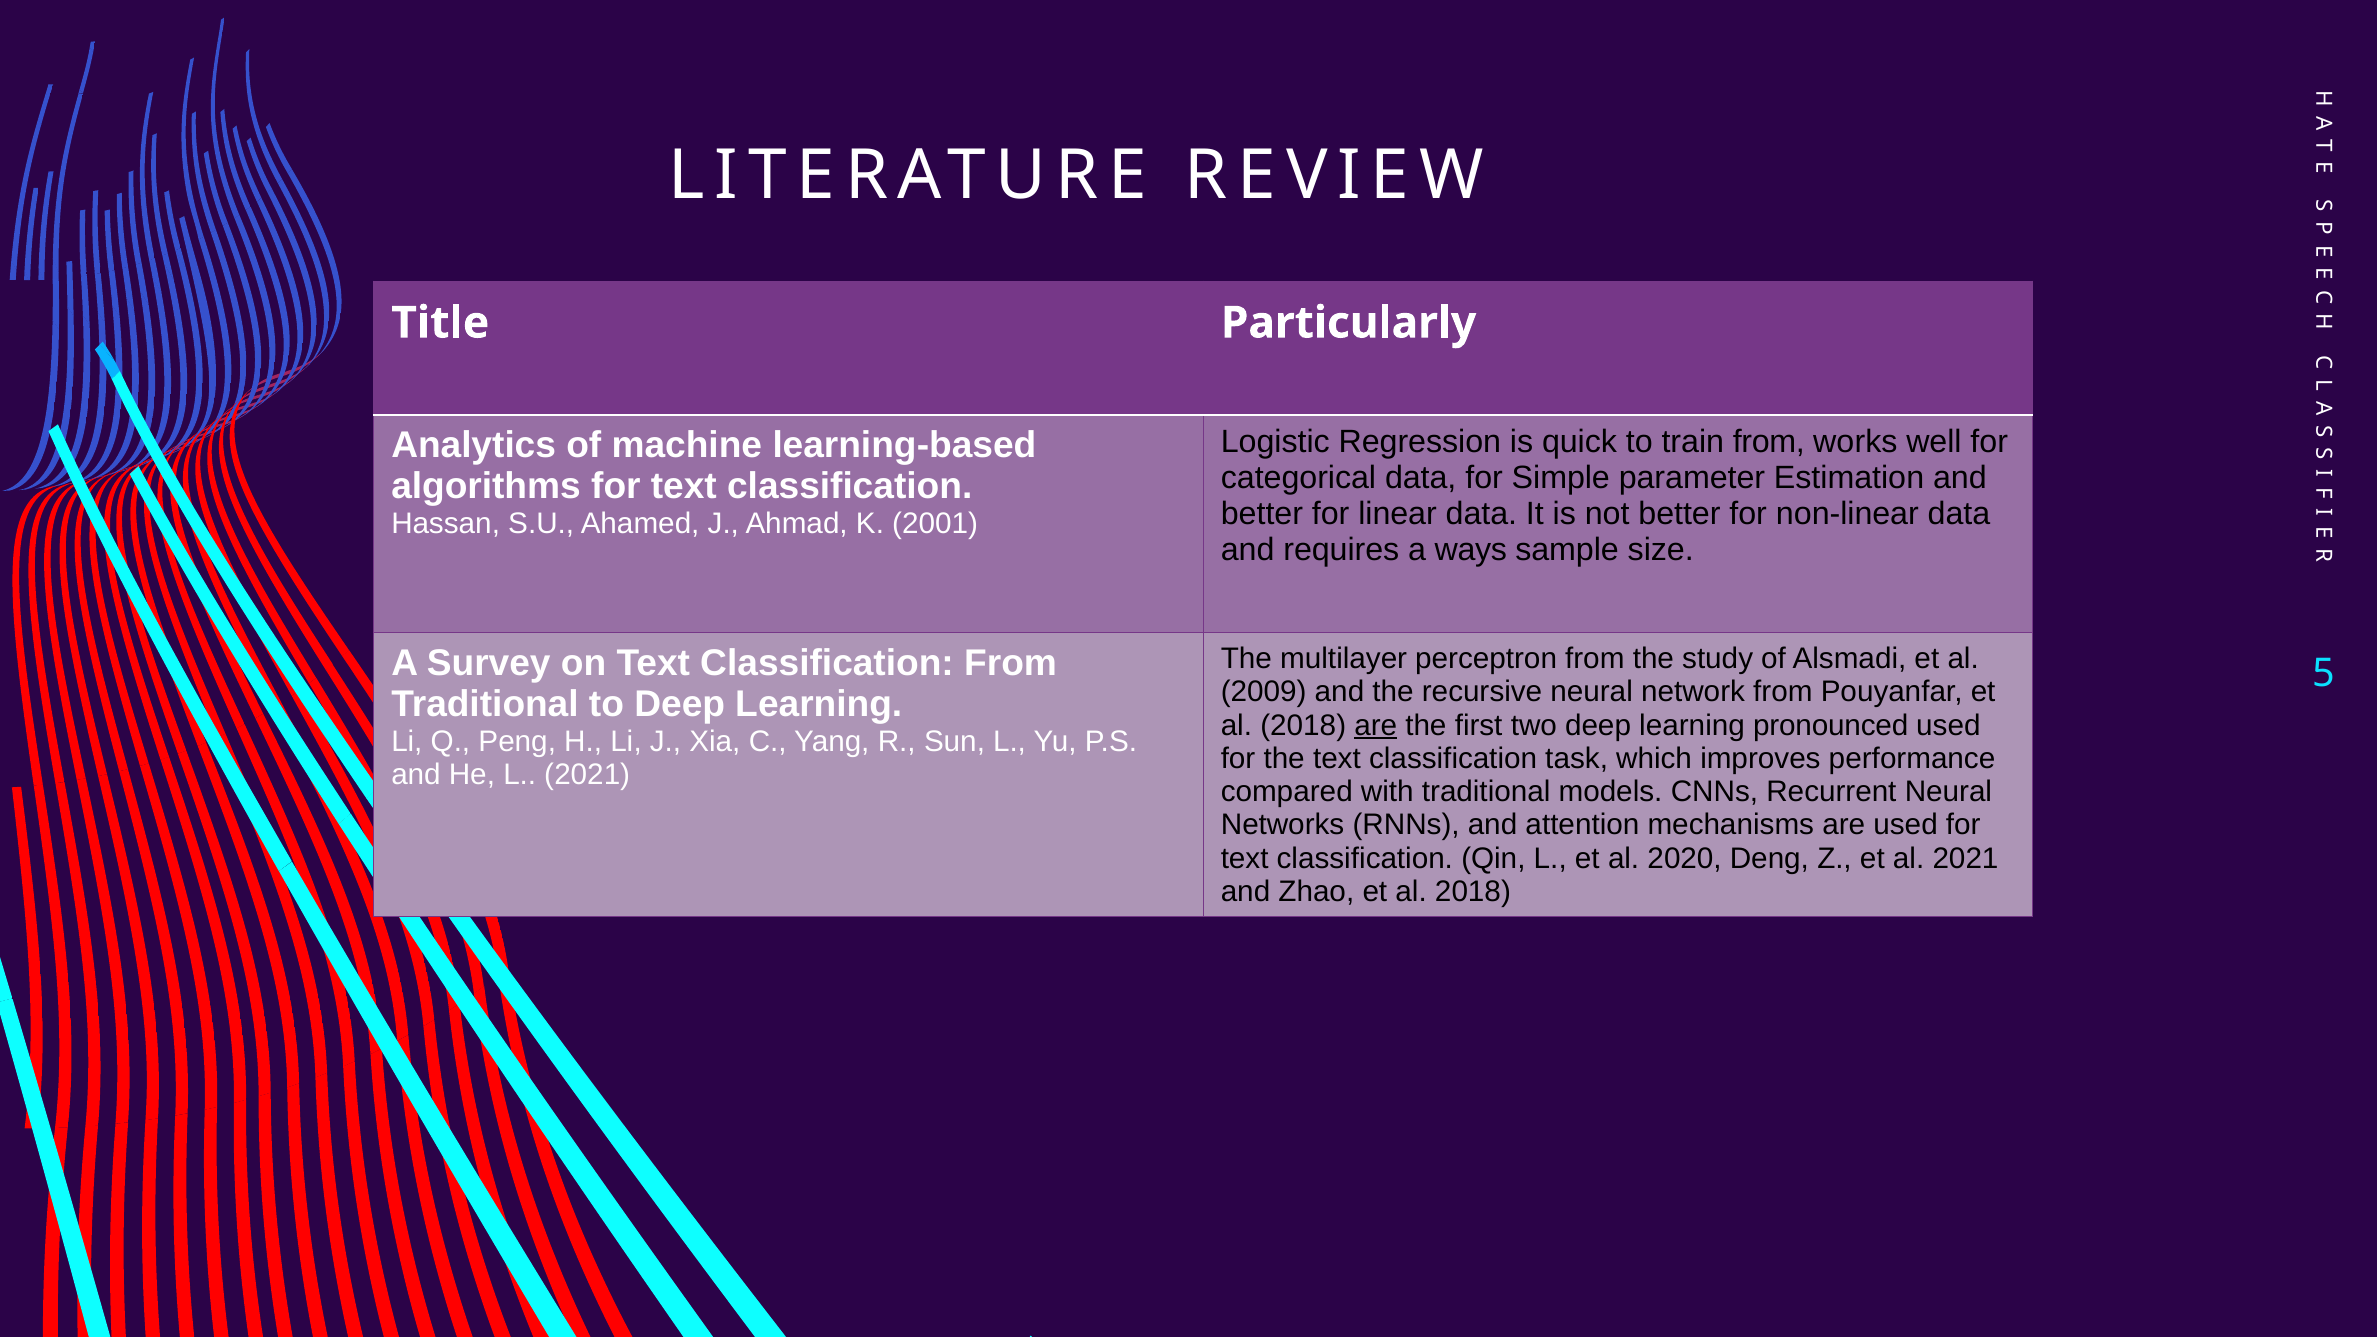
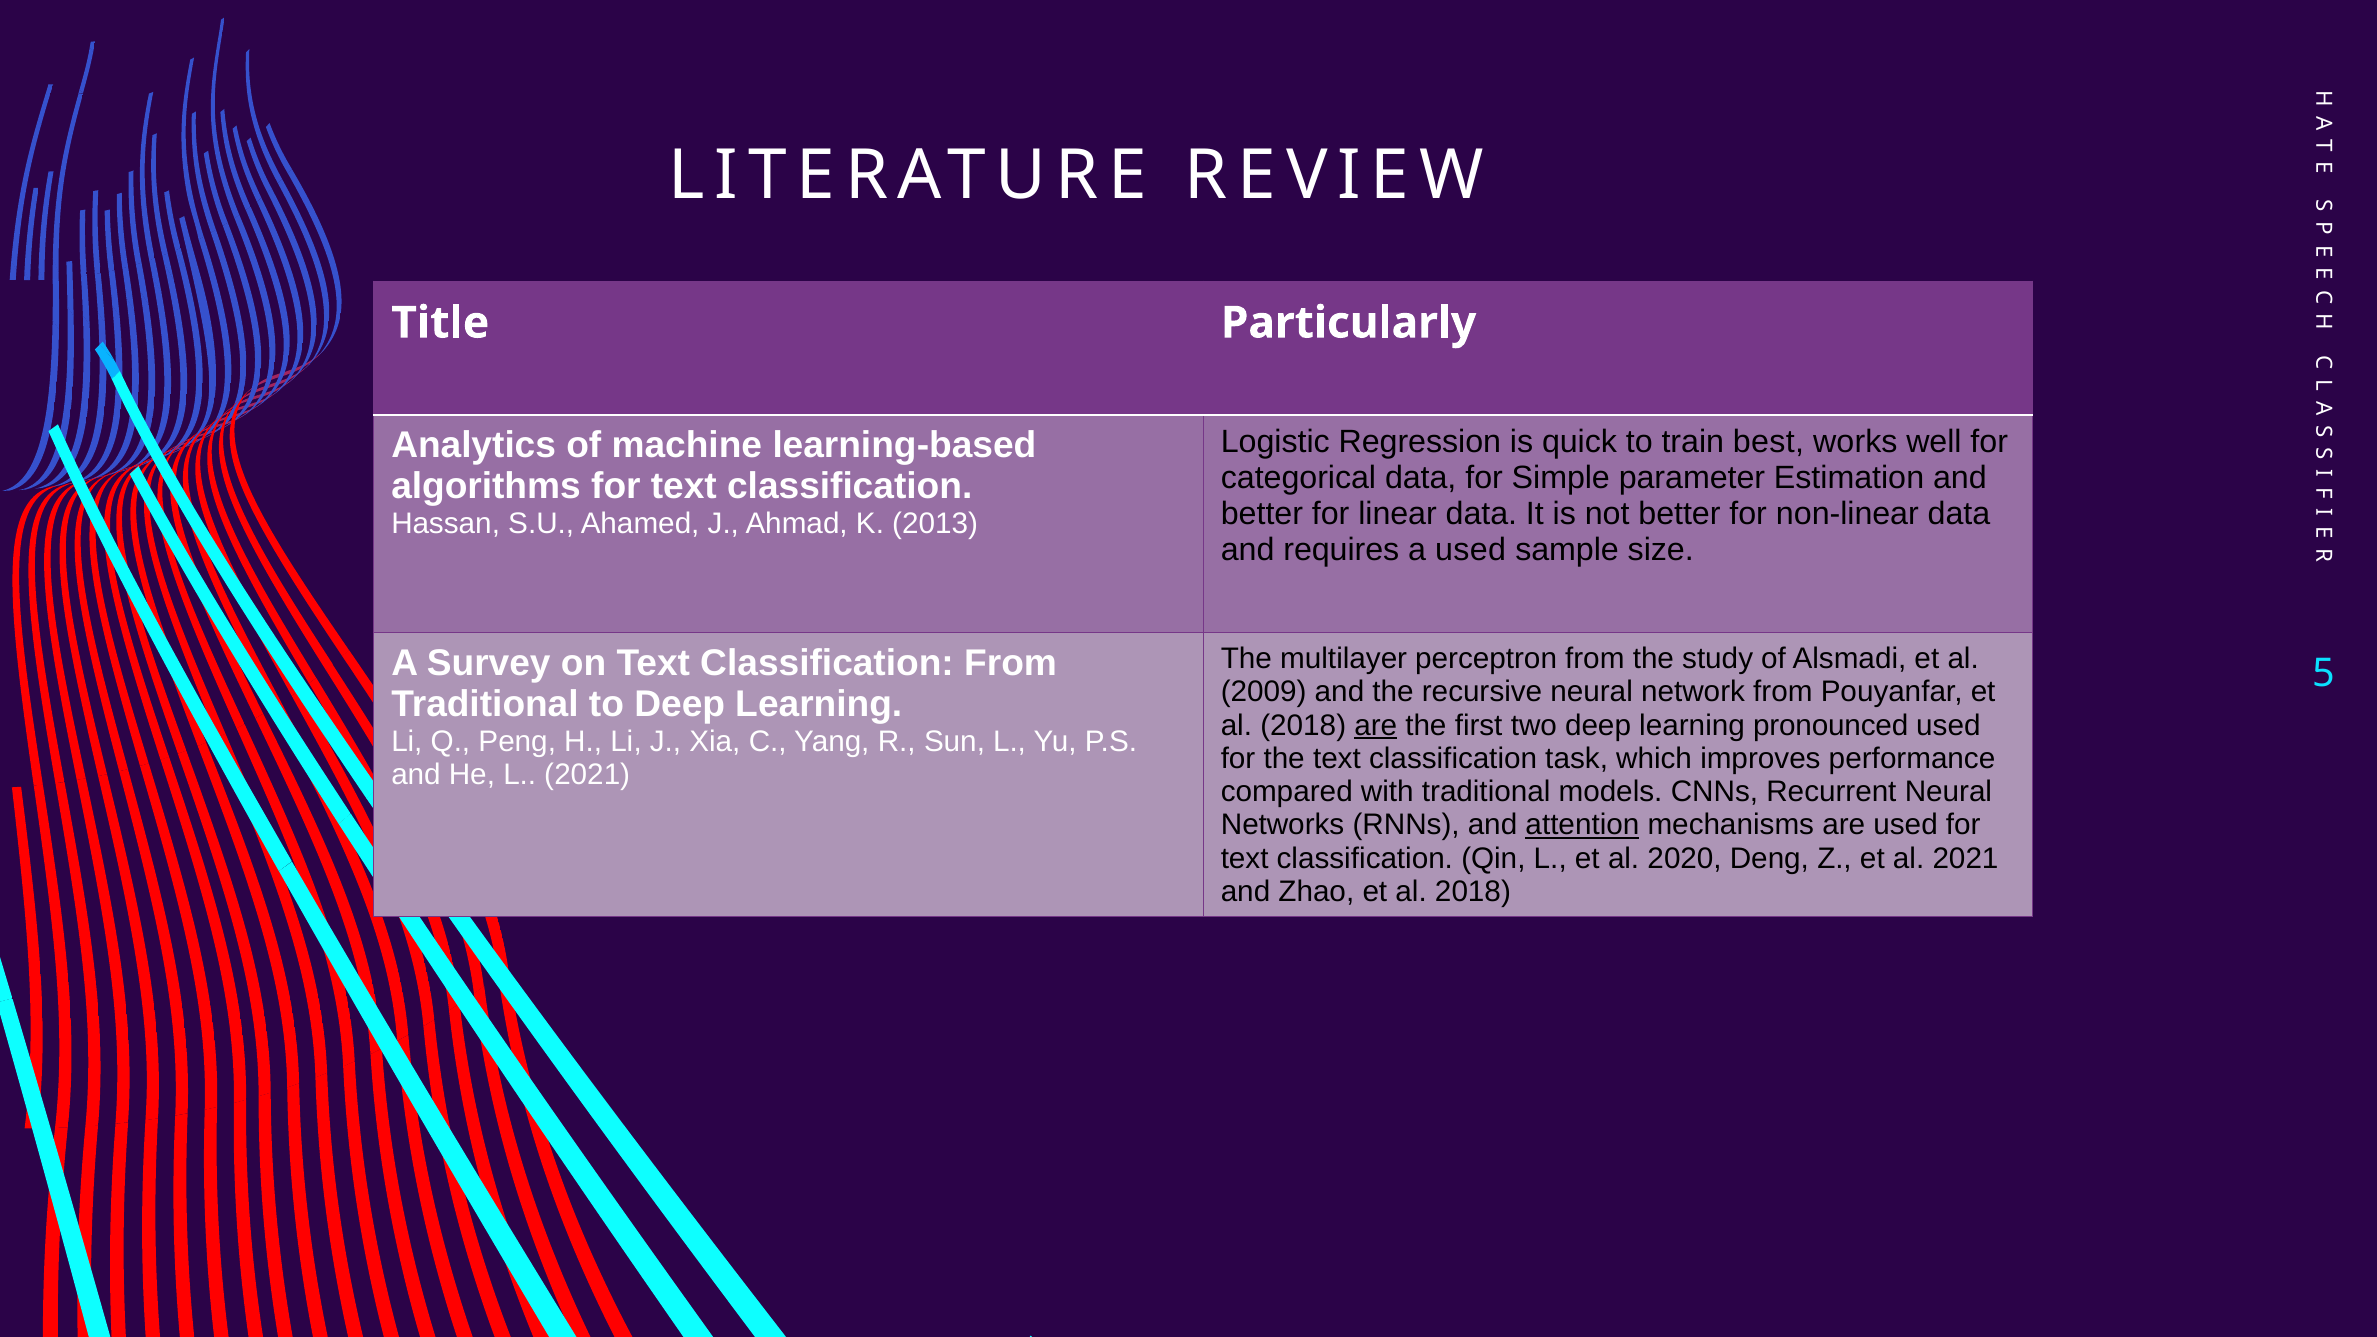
train from: from -> best
2001: 2001 -> 2013
a ways: ways -> used
attention underline: none -> present
